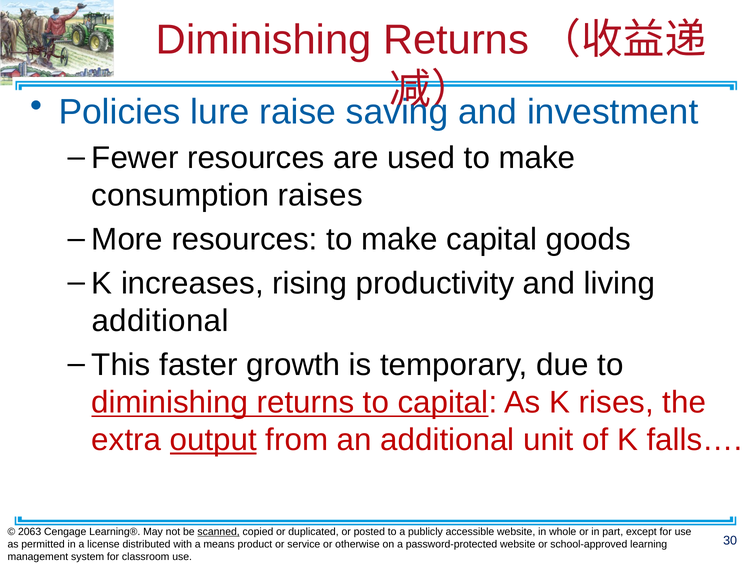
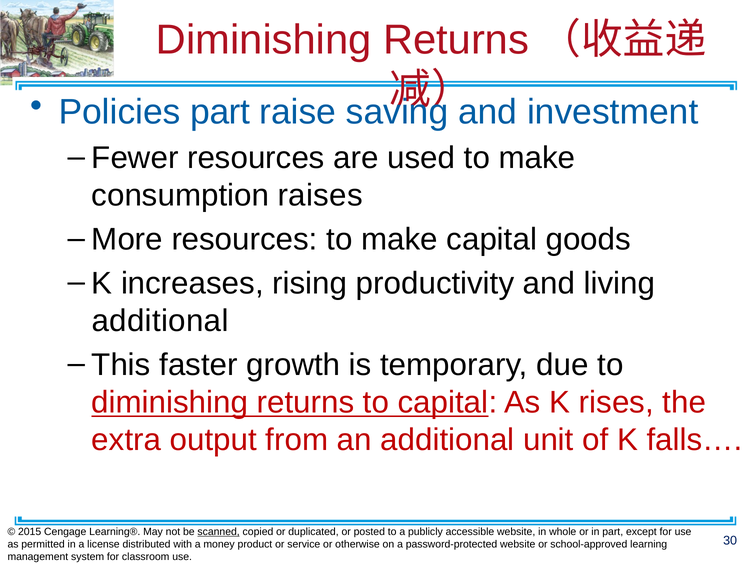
Policies lure: lure -> part
output underline: present -> none
2063: 2063 -> 2015
means: means -> money
